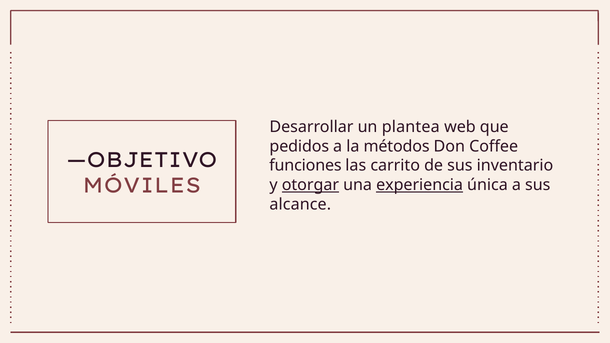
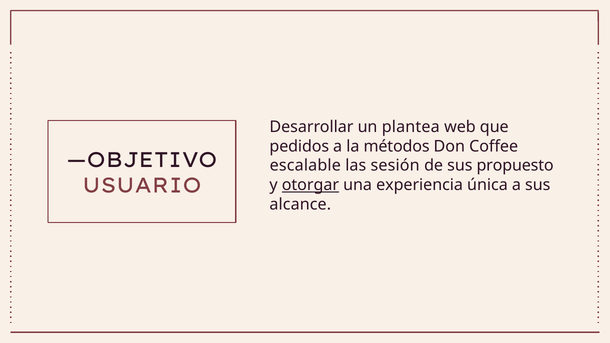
funciones: funciones -> escalable
carrito: carrito -> sesión
inventario: inventario -> propuesto
MÓVILES: MÓVILES -> USUARIO
experiencia underline: present -> none
